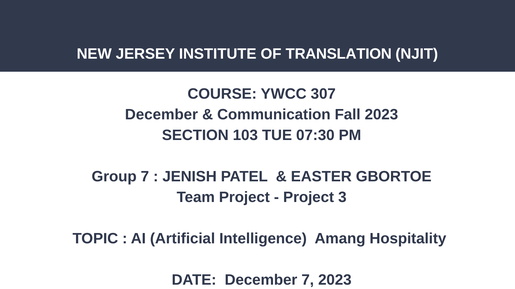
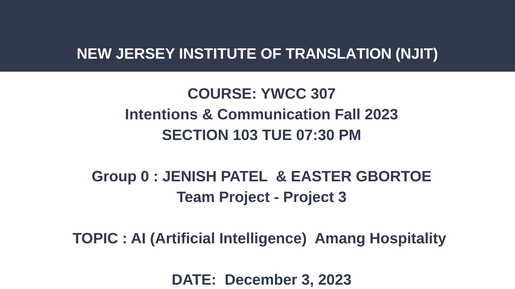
December at (161, 115): December -> Intentions
Group 7: 7 -> 0
December 7: 7 -> 3
